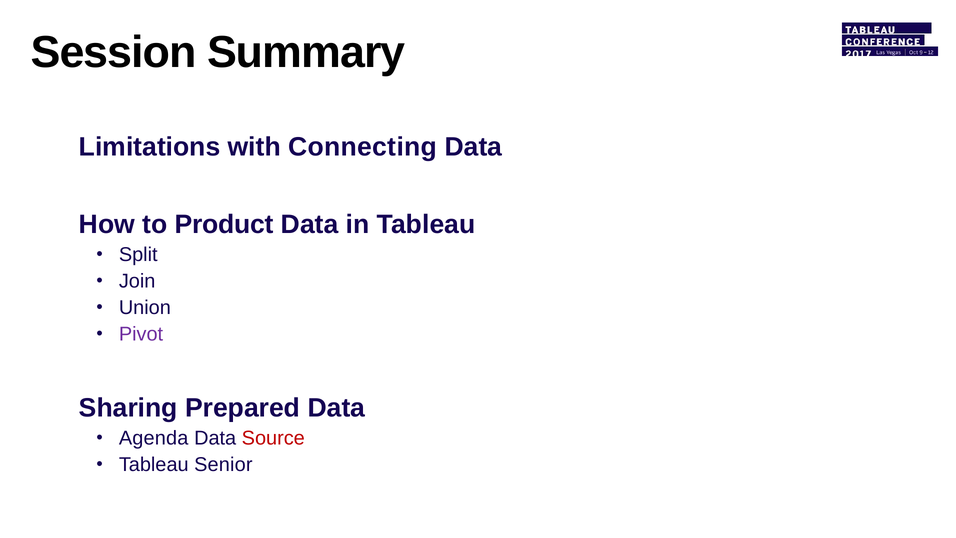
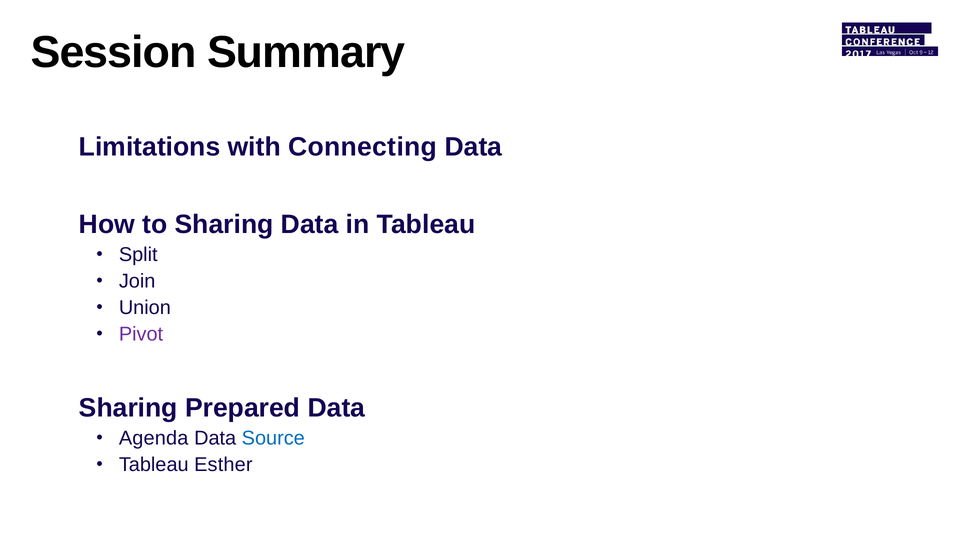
to Product: Product -> Sharing
Source colour: red -> blue
Senior: Senior -> Esther
